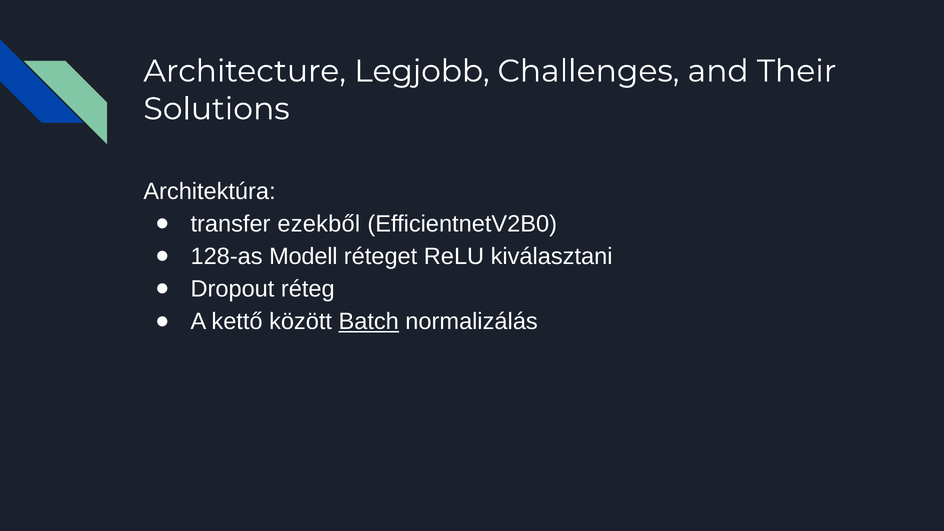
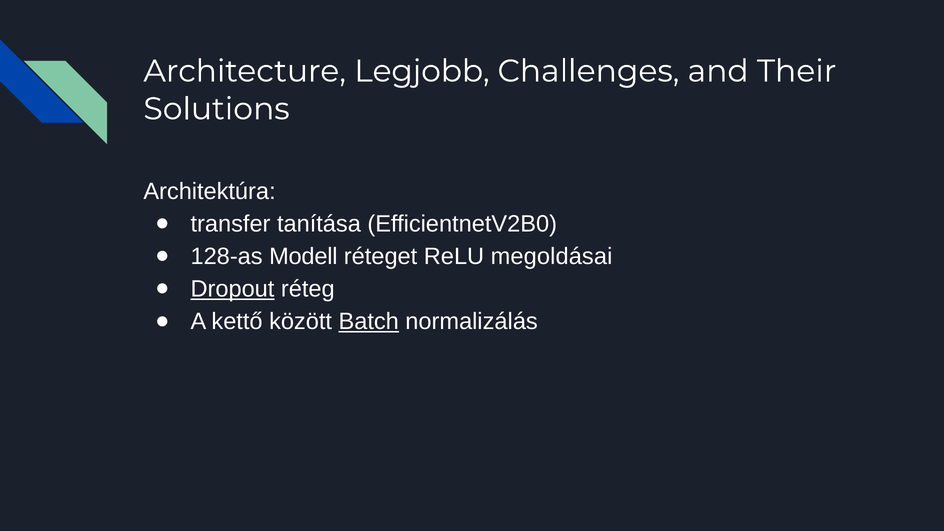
ezekből: ezekből -> tanítása
kiválasztani: kiválasztani -> megoldásai
Dropout underline: none -> present
